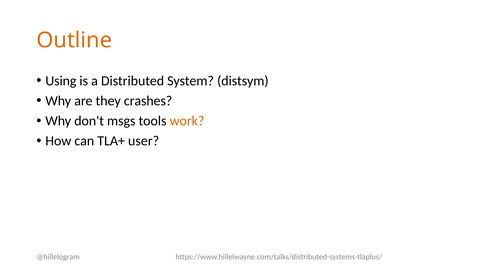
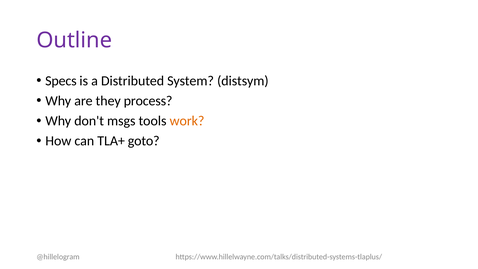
Outline colour: orange -> purple
Using: Using -> Specs
crashes: crashes -> process
user: user -> goto
